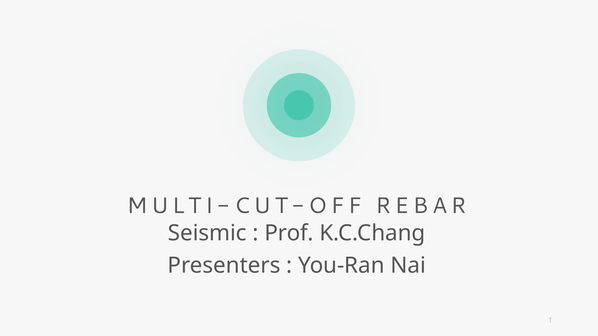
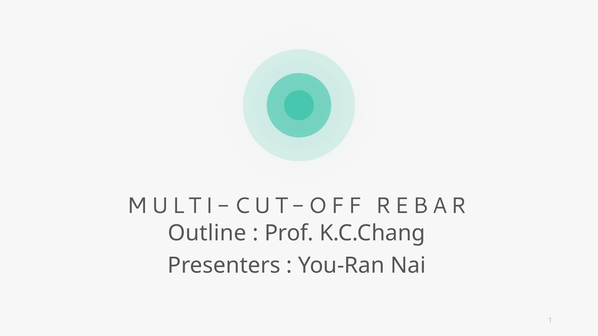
Seismic: Seismic -> Outline
